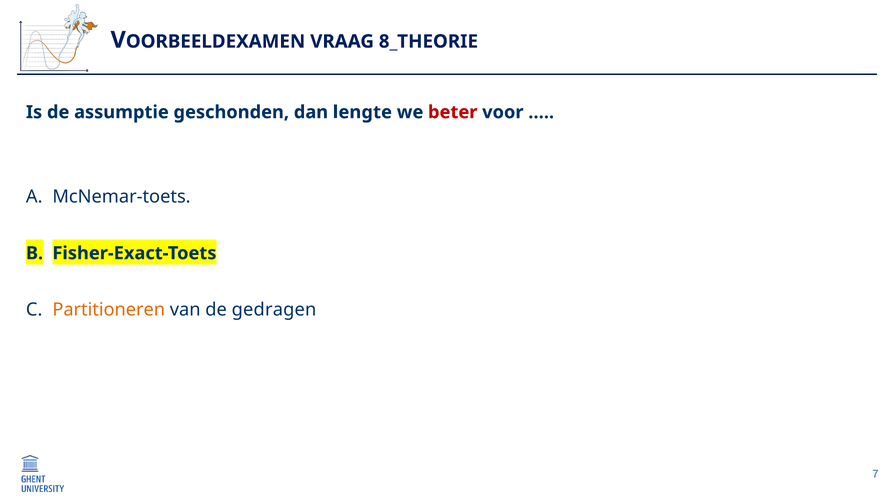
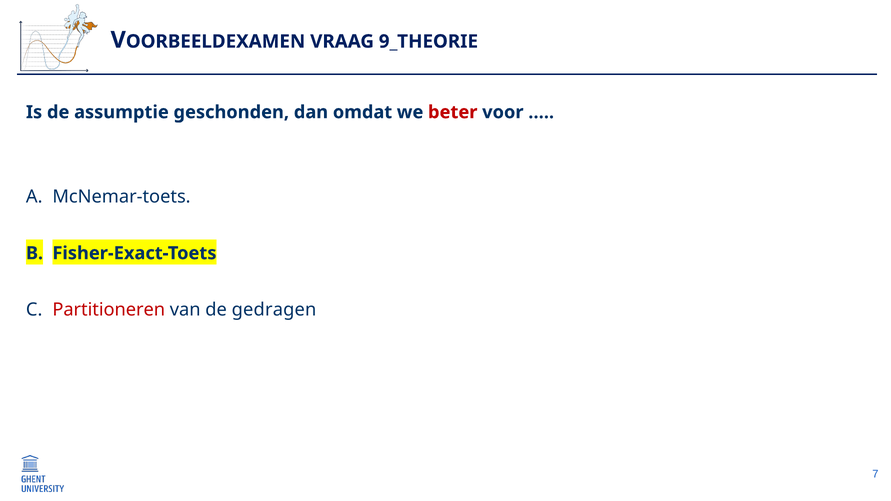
8_THEORIE: 8_THEORIE -> 9_THEORIE
lengte: lengte -> omdat
Partitioneren colour: orange -> red
